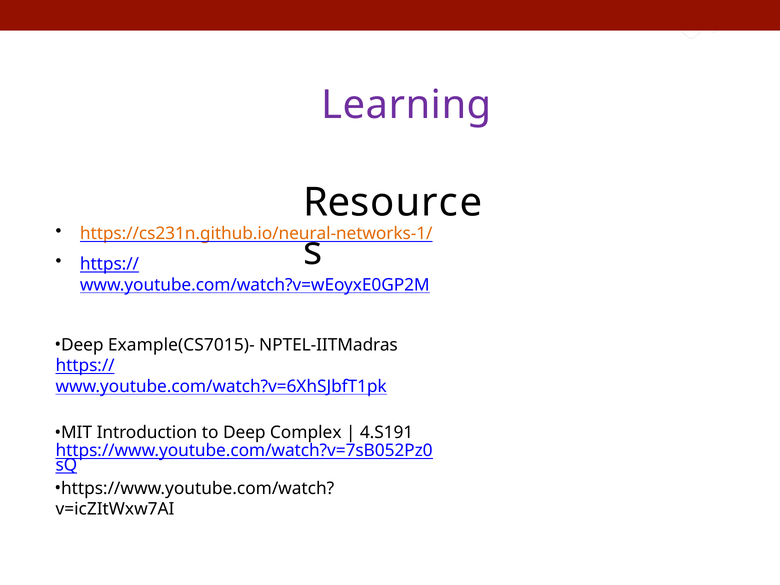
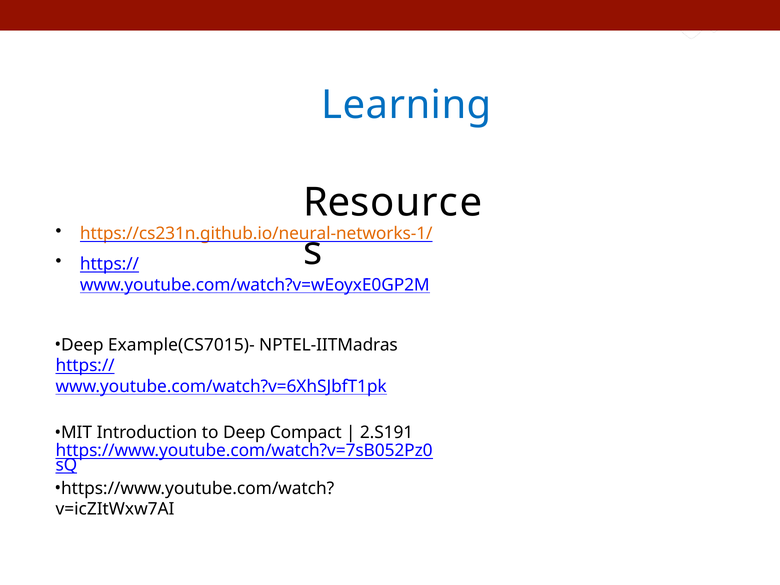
Learning colour: purple -> blue
Complex: Complex -> Compact
4.S191: 4.S191 -> 2.S191
